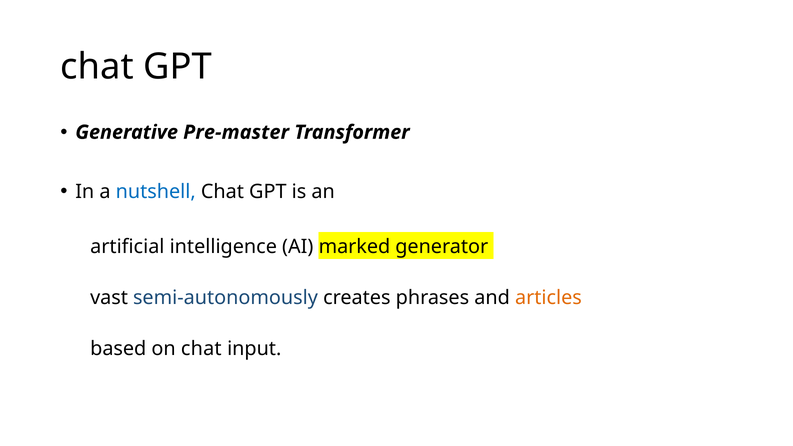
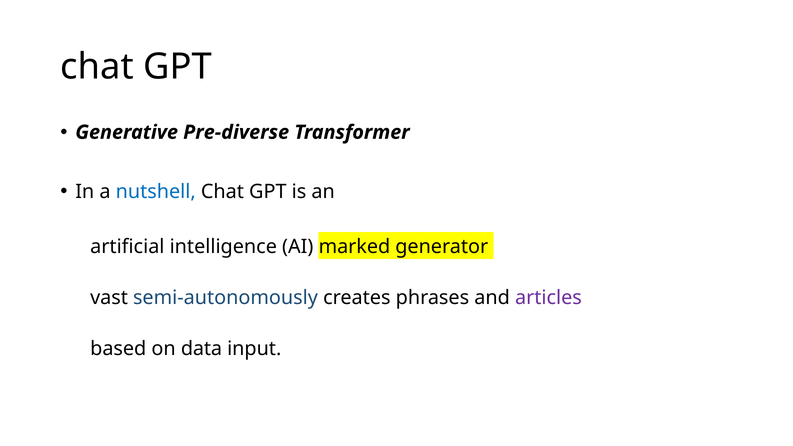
Pre-master: Pre-master -> Pre-diverse
articles colour: orange -> purple
on chat: chat -> data
